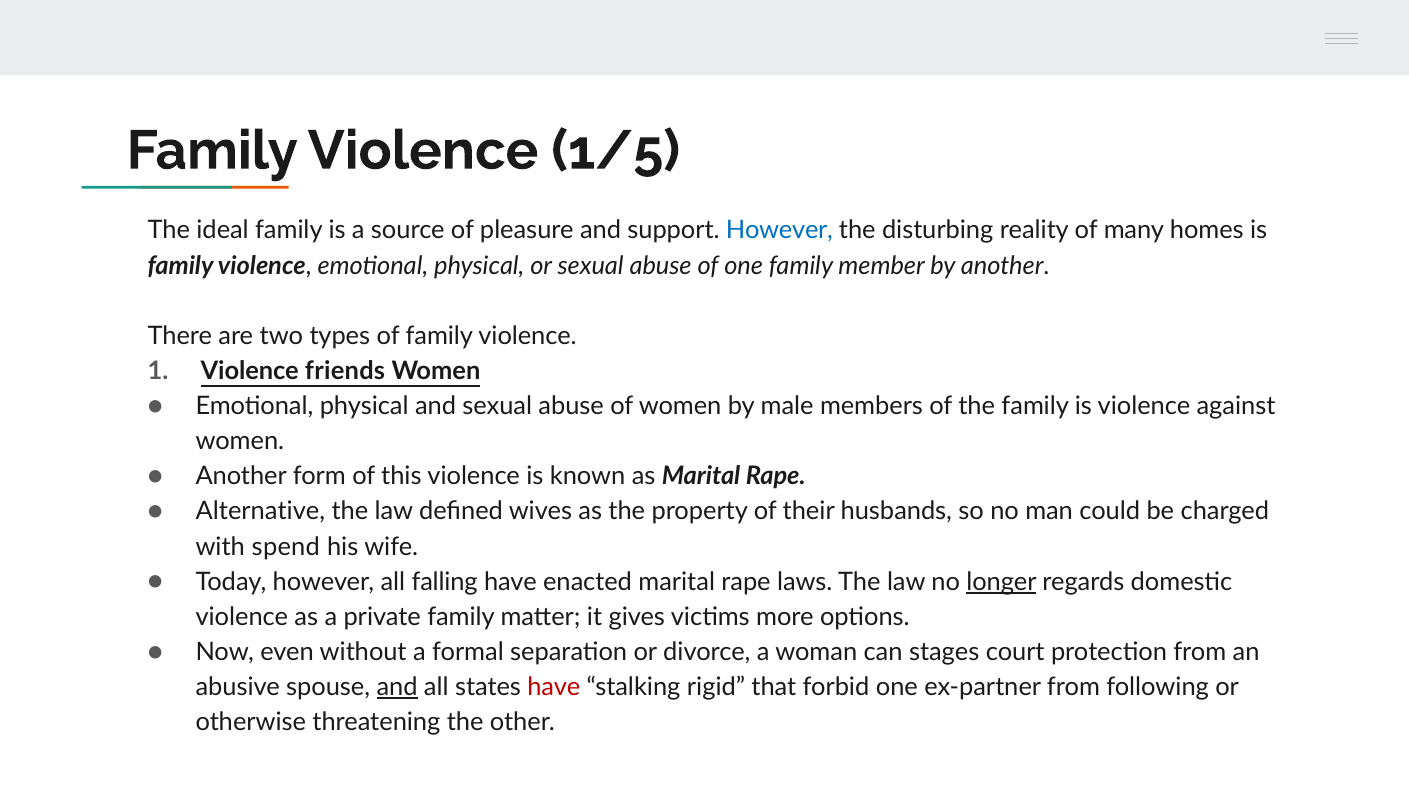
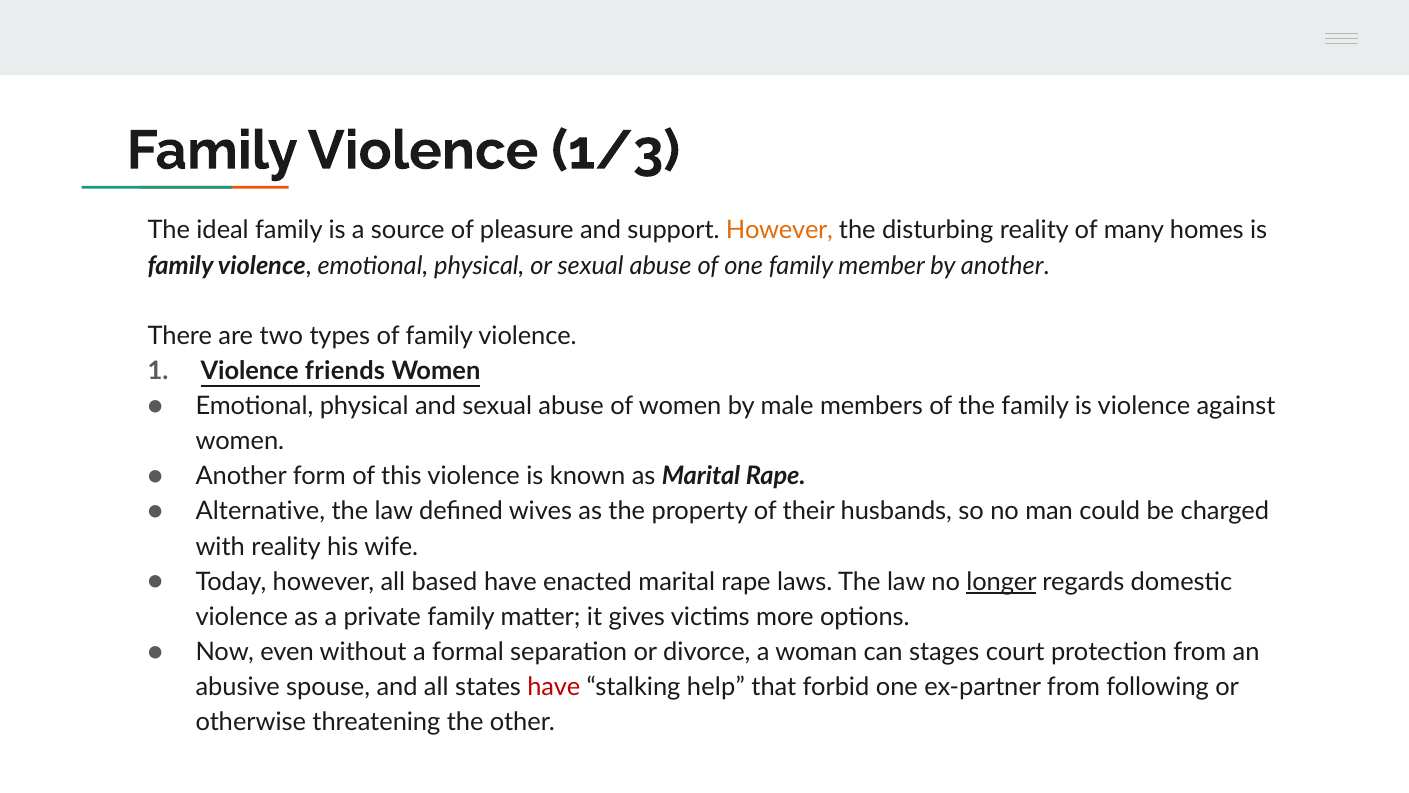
1/5: 1/5 -> 1/3
However at (779, 230) colour: blue -> orange
with spend: spend -> reality
falling: falling -> based
and at (397, 687) underline: present -> none
rigid: rigid -> help
